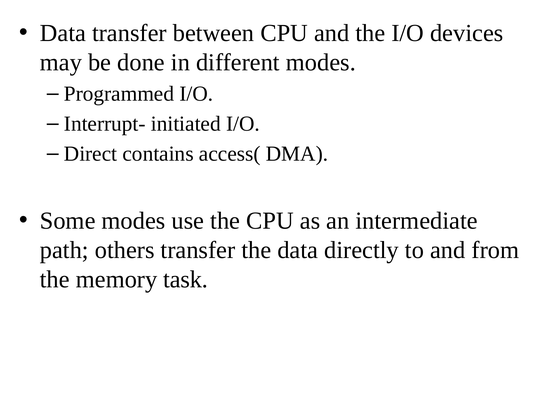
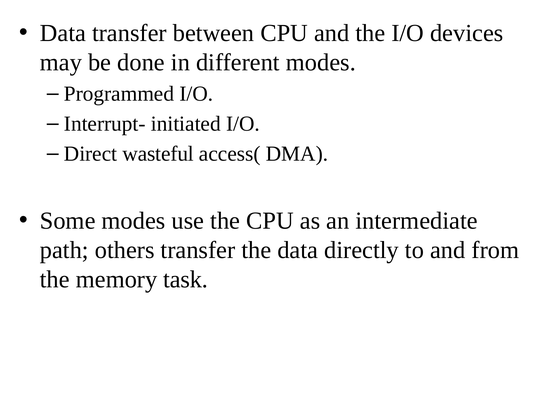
contains: contains -> wasteful
